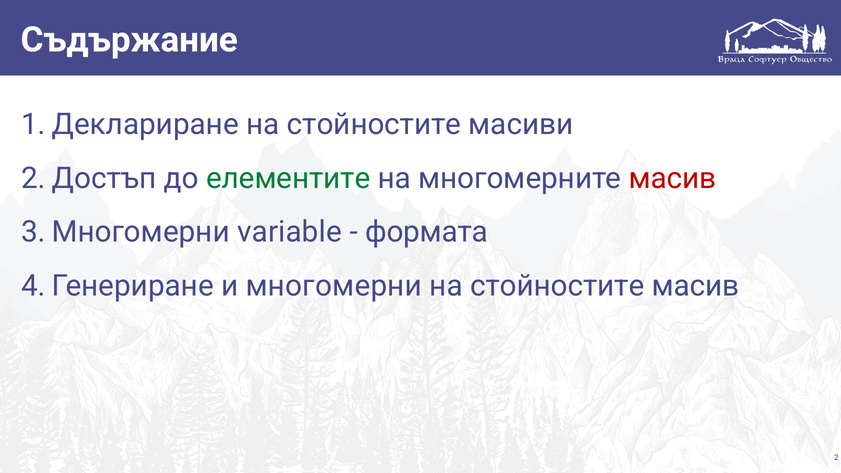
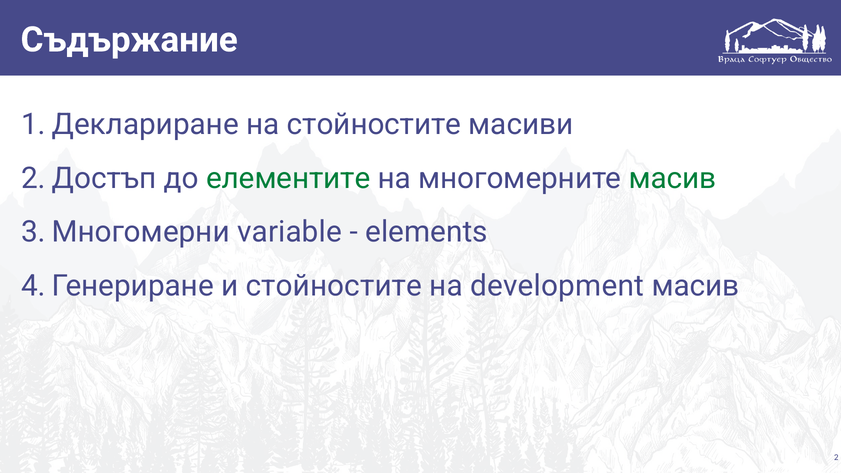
масив at (673, 178) colour: red -> green
формата: формата -> elements
и многомерни: многомерни -> стойностите
стойностите at (557, 286): стойностите -> development
